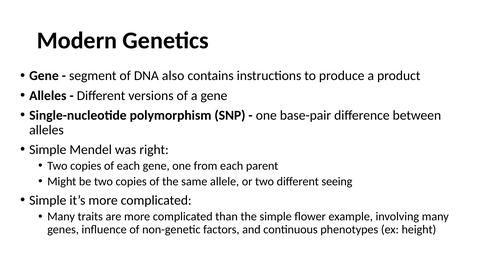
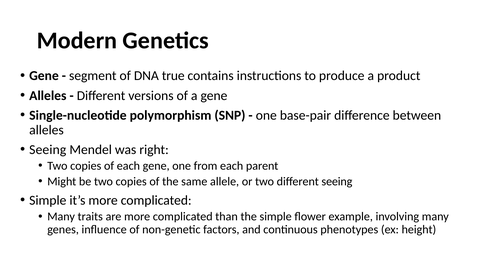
also: also -> true
Simple at (48, 150): Simple -> Seeing
